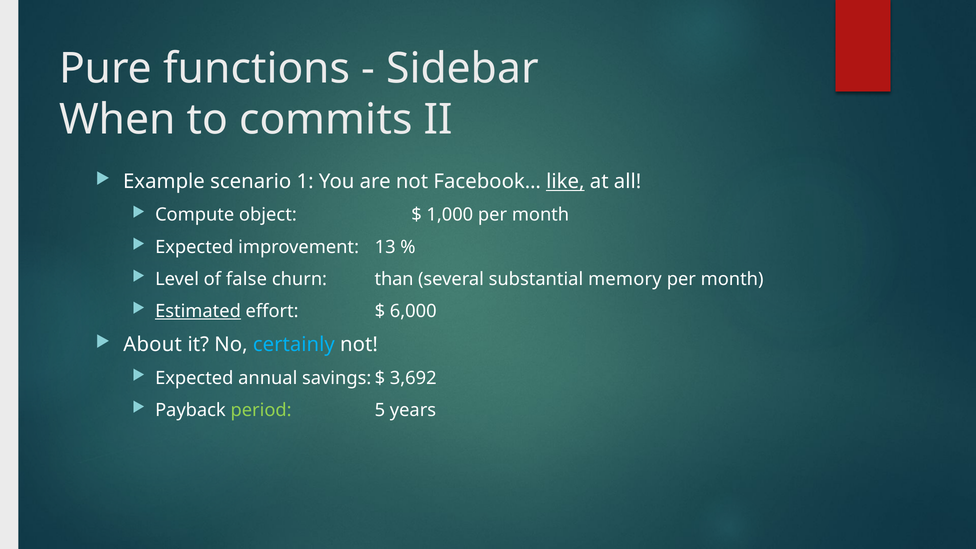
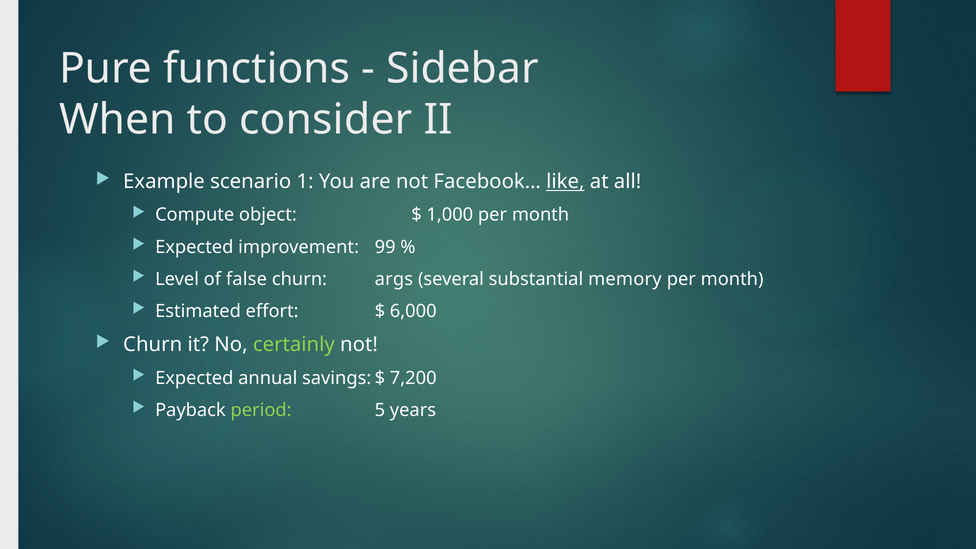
commits: commits -> consider
13: 13 -> 99
than: than -> args
Estimated underline: present -> none
About at (153, 345): About -> Churn
certainly colour: light blue -> light green
3,692: 3,692 -> 7,200
